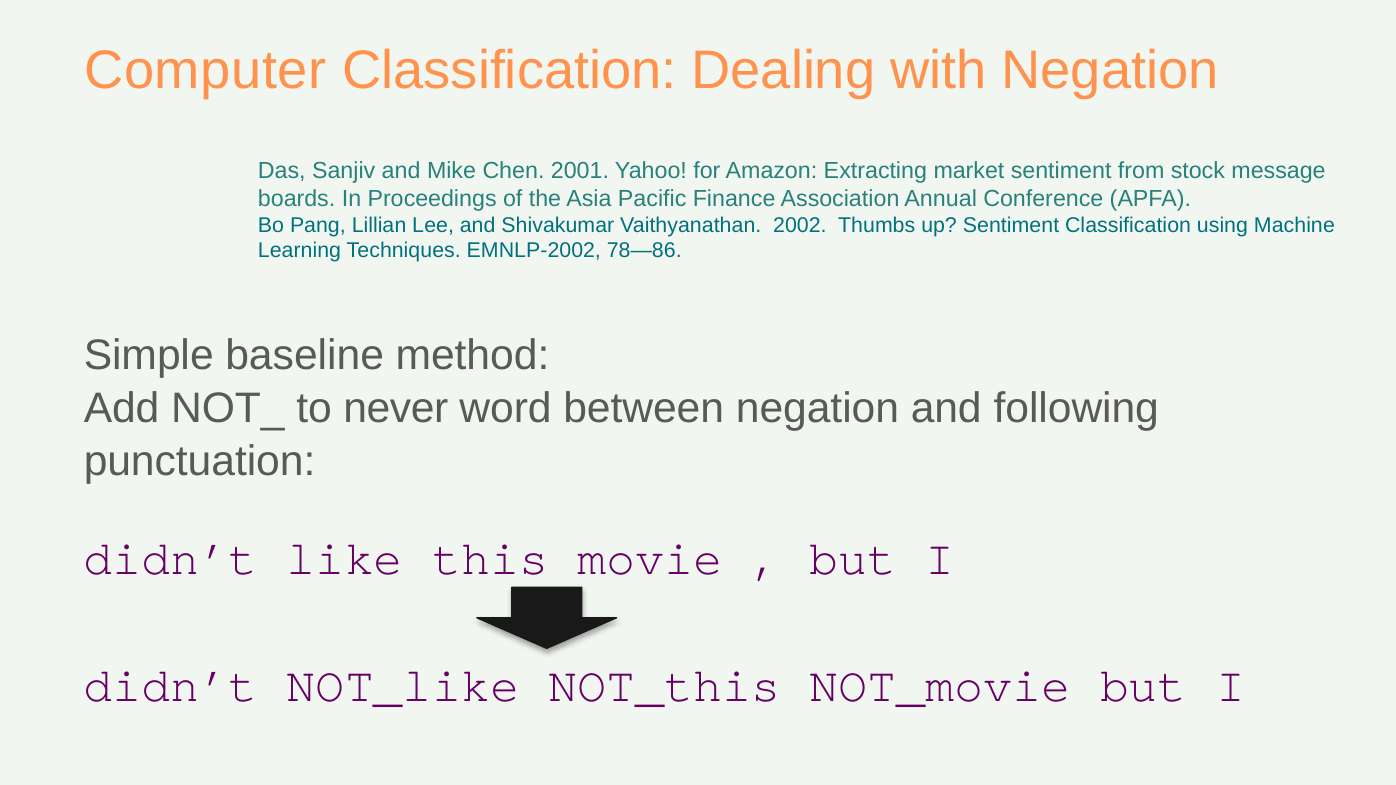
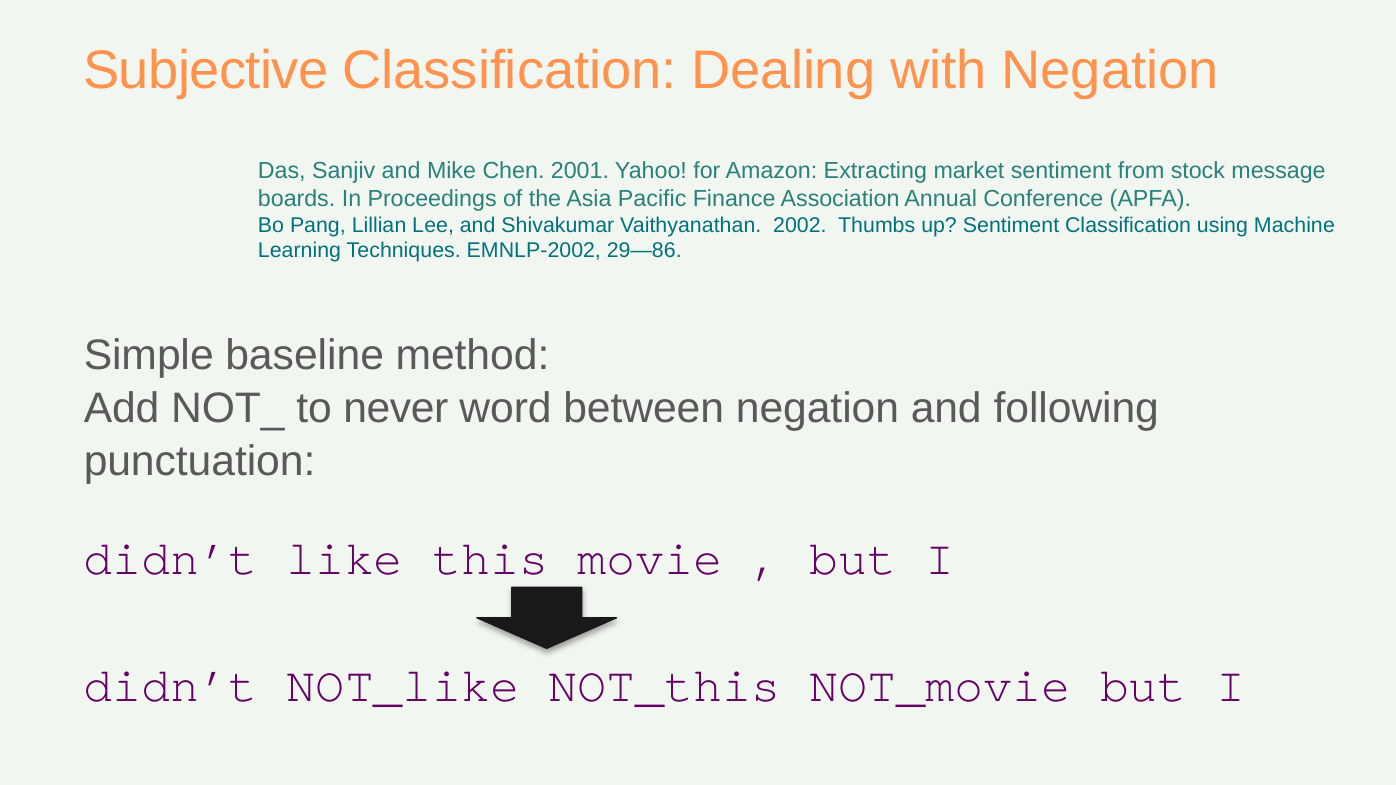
Computer: Computer -> Subjective
78—86: 78—86 -> 29—86
